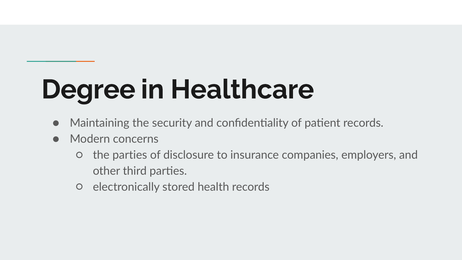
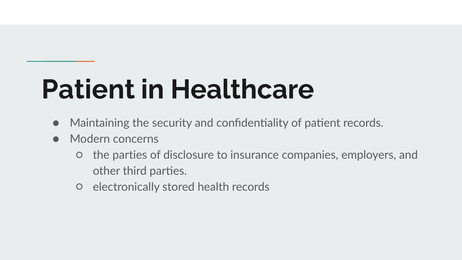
Degree at (88, 89): Degree -> Patient
